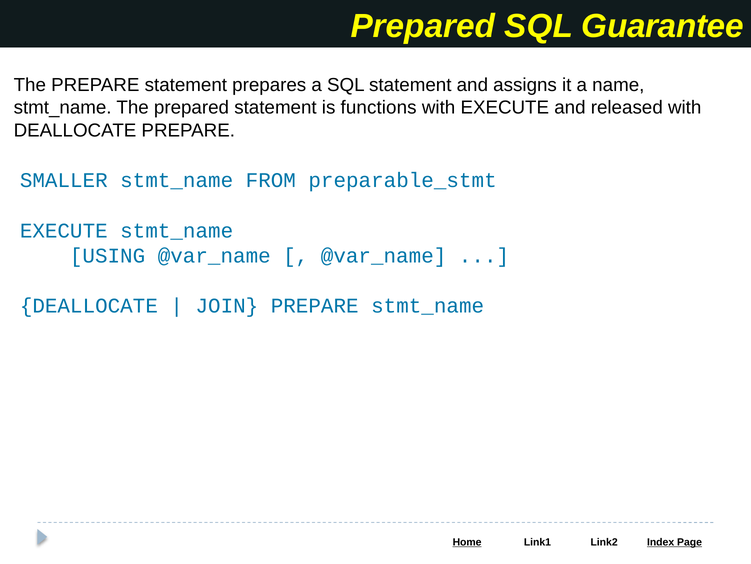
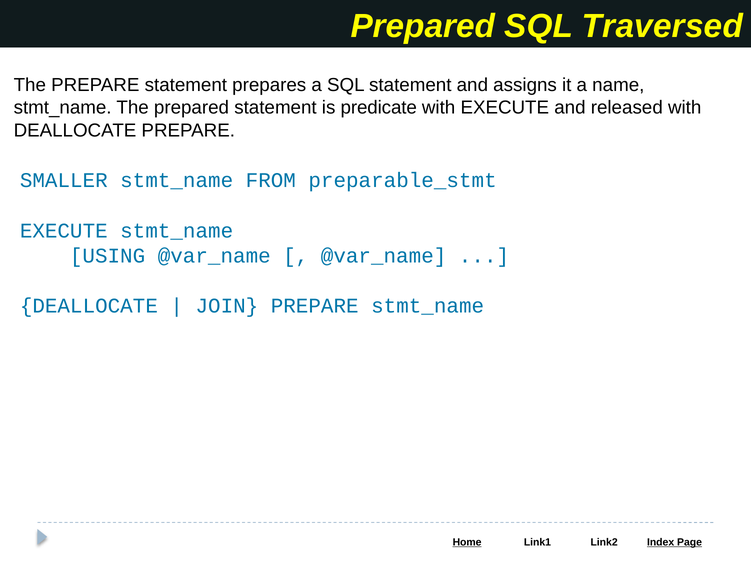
Guarantee: Guarantee -> Traversed
functions: functions -> predicate
